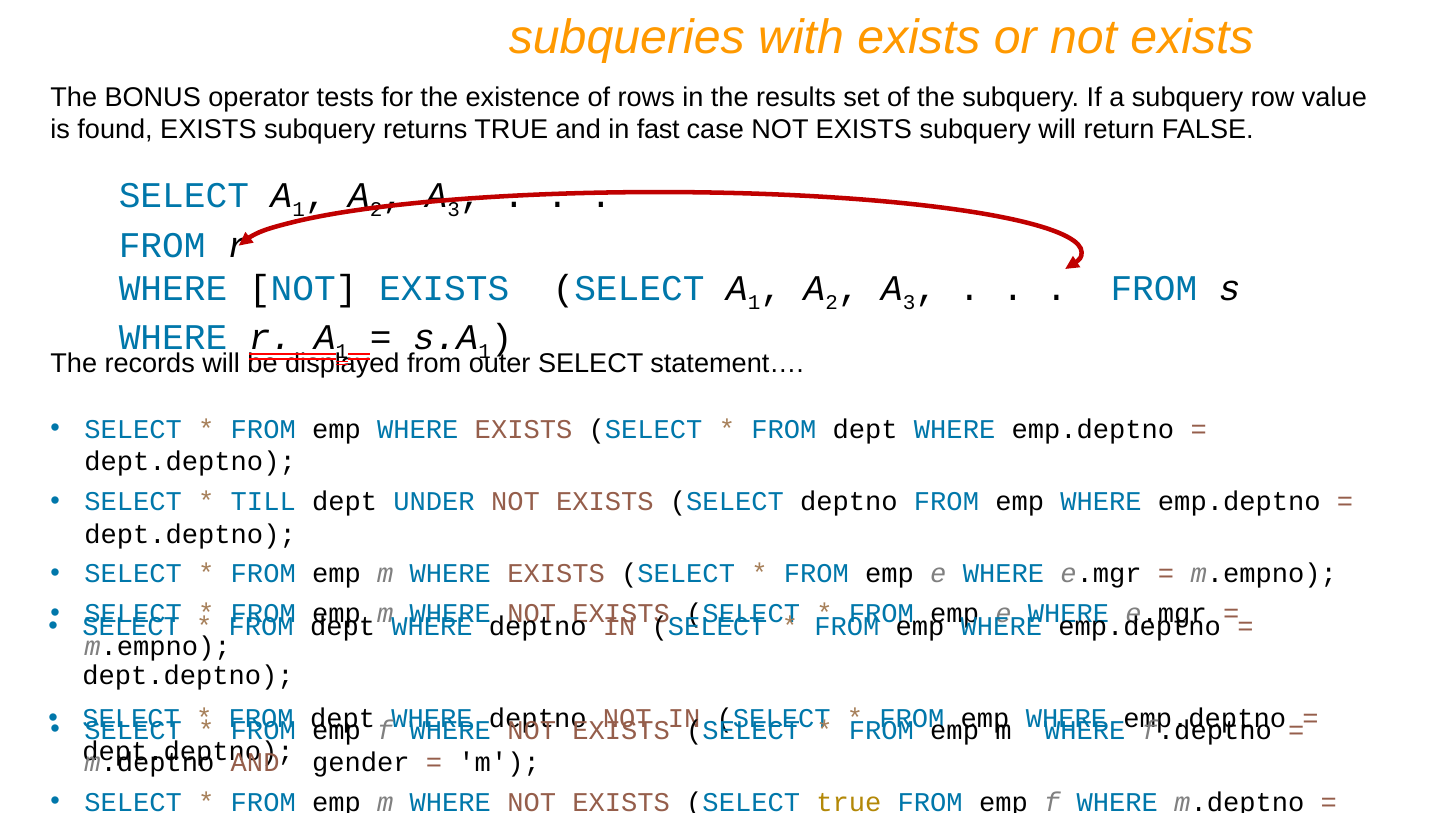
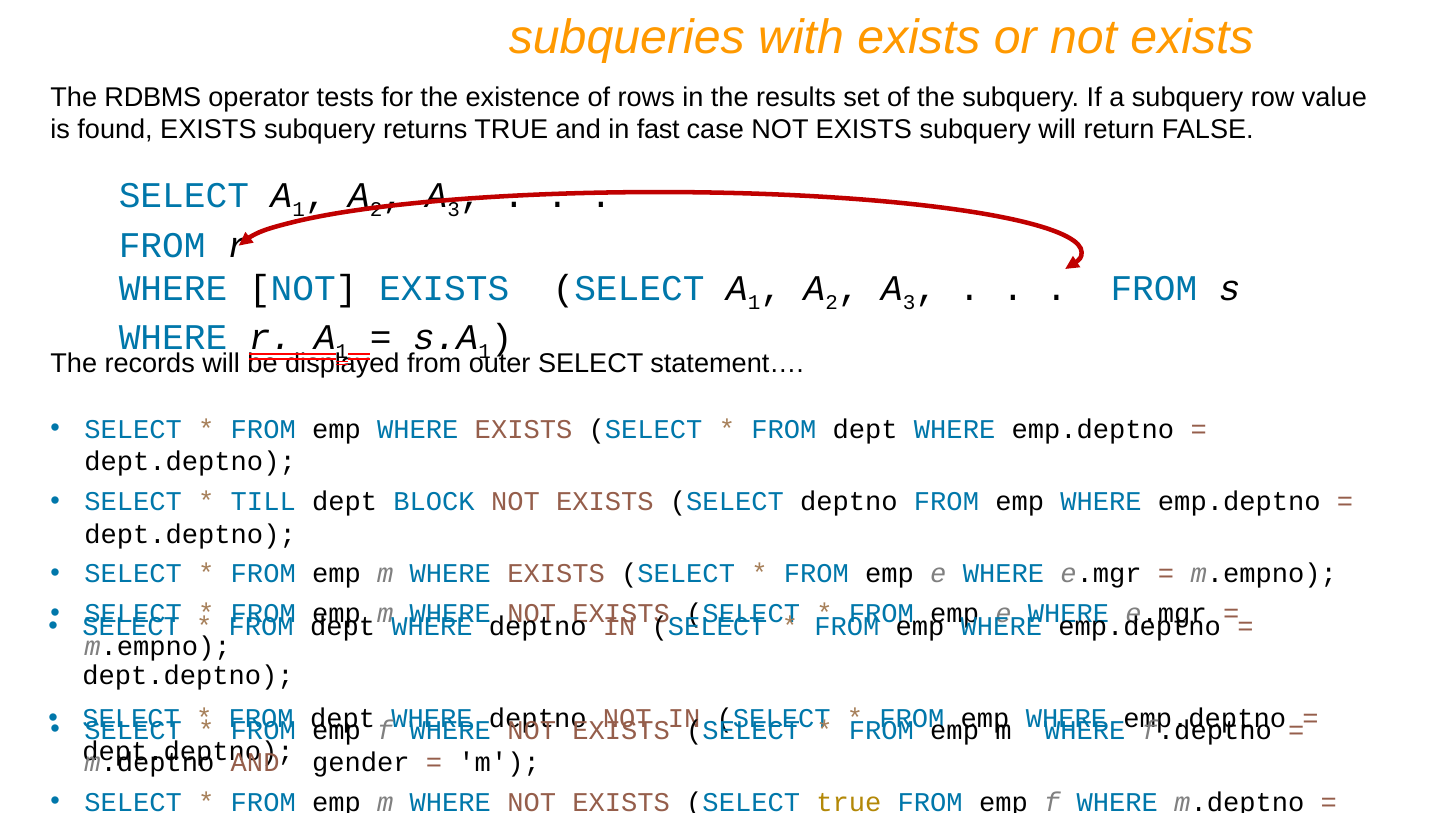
BONUS: BONUS -> RDBMS
UNDER: UNDER -> BLOCK
